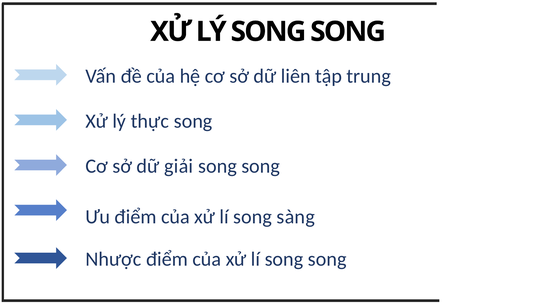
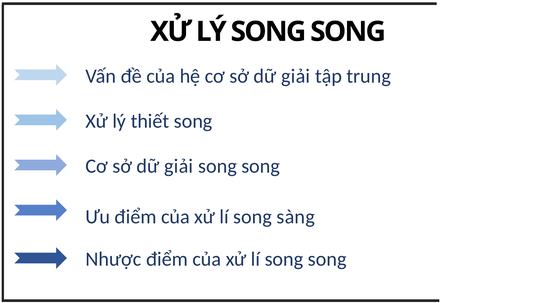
liên at (296, 76): liên -> giải
thực: thực -> thiết
